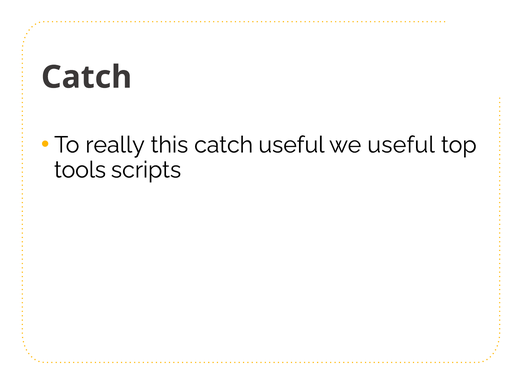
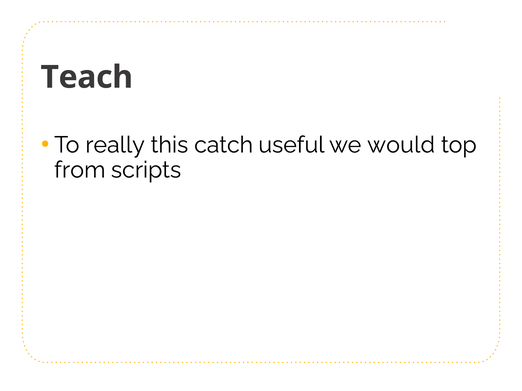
Catch at (87, 77): Catch -> Teach
we useful: useful -> would
tools: tools -> from
